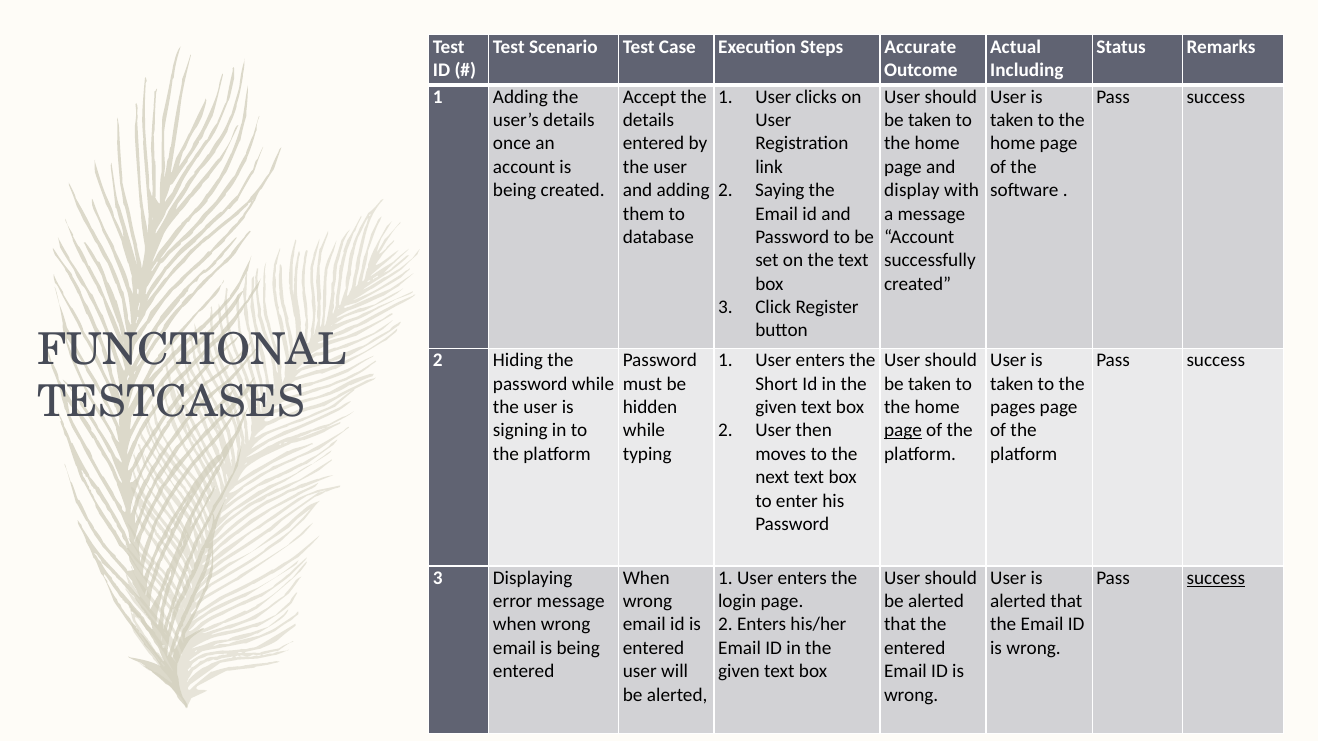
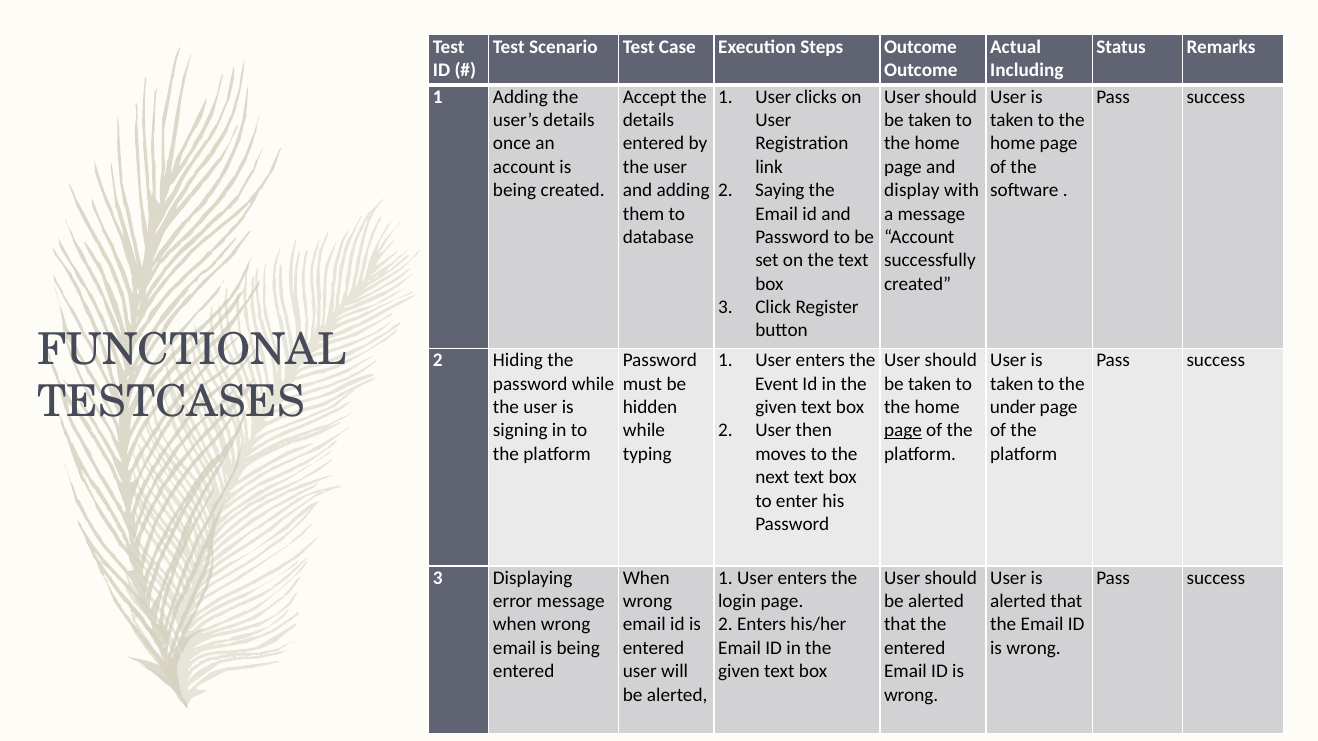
Steps Accurate: Accurate -> Outcome
Short: Short -> Event
pages: pages -> under
success at (1216, 578) underline: present -> none
